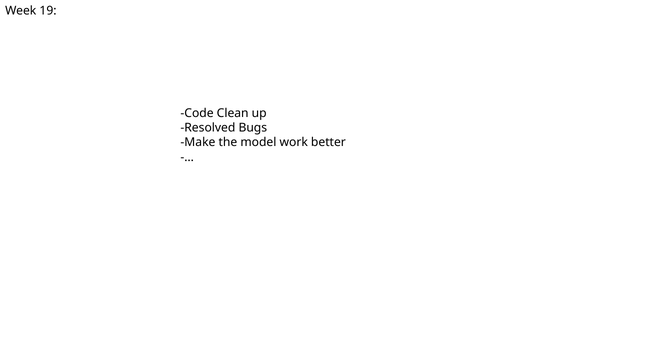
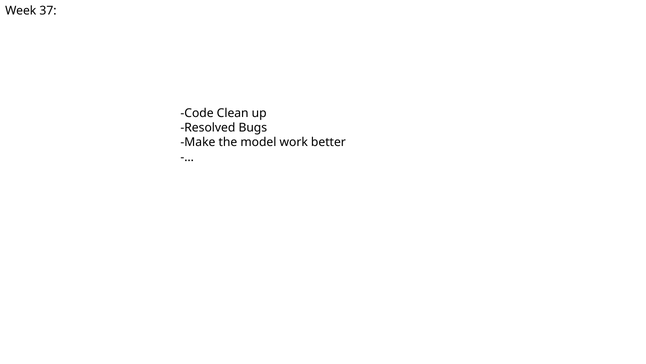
19: 19 -> 37
